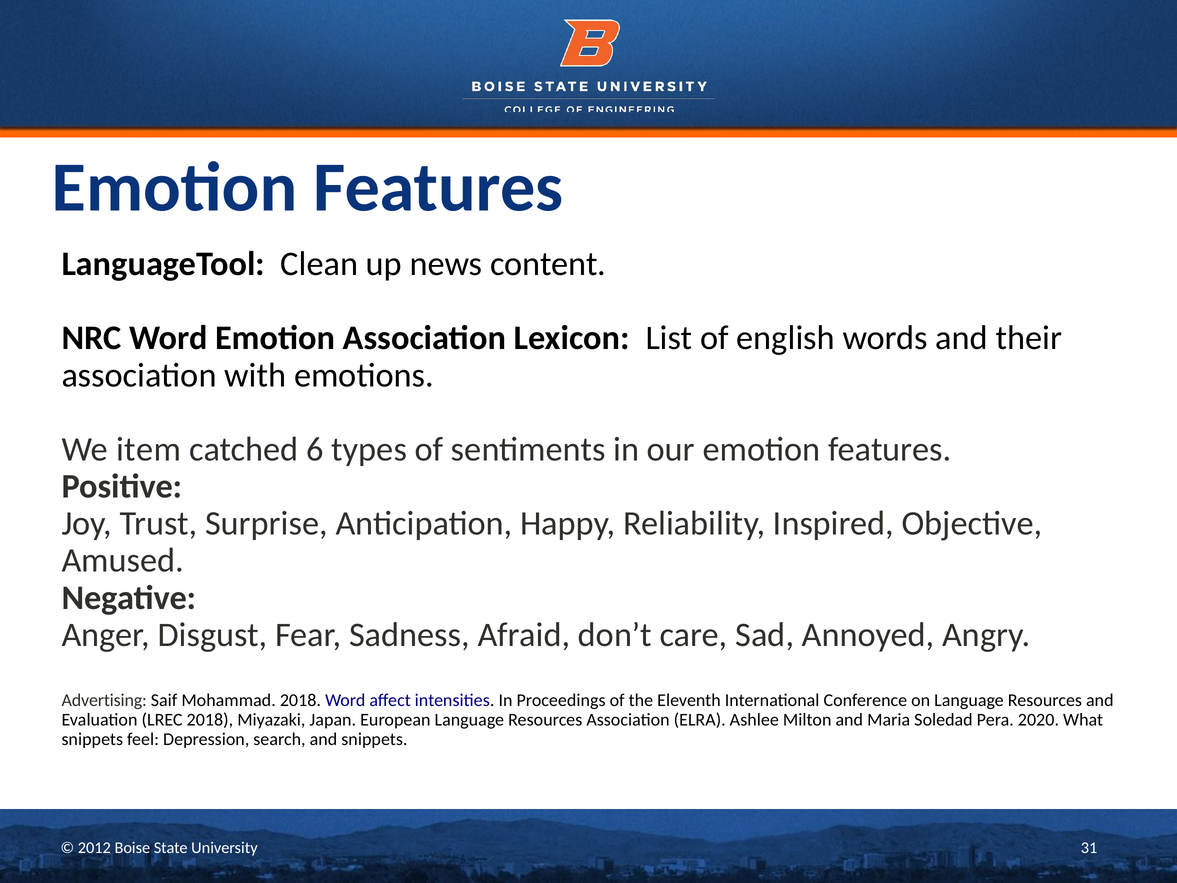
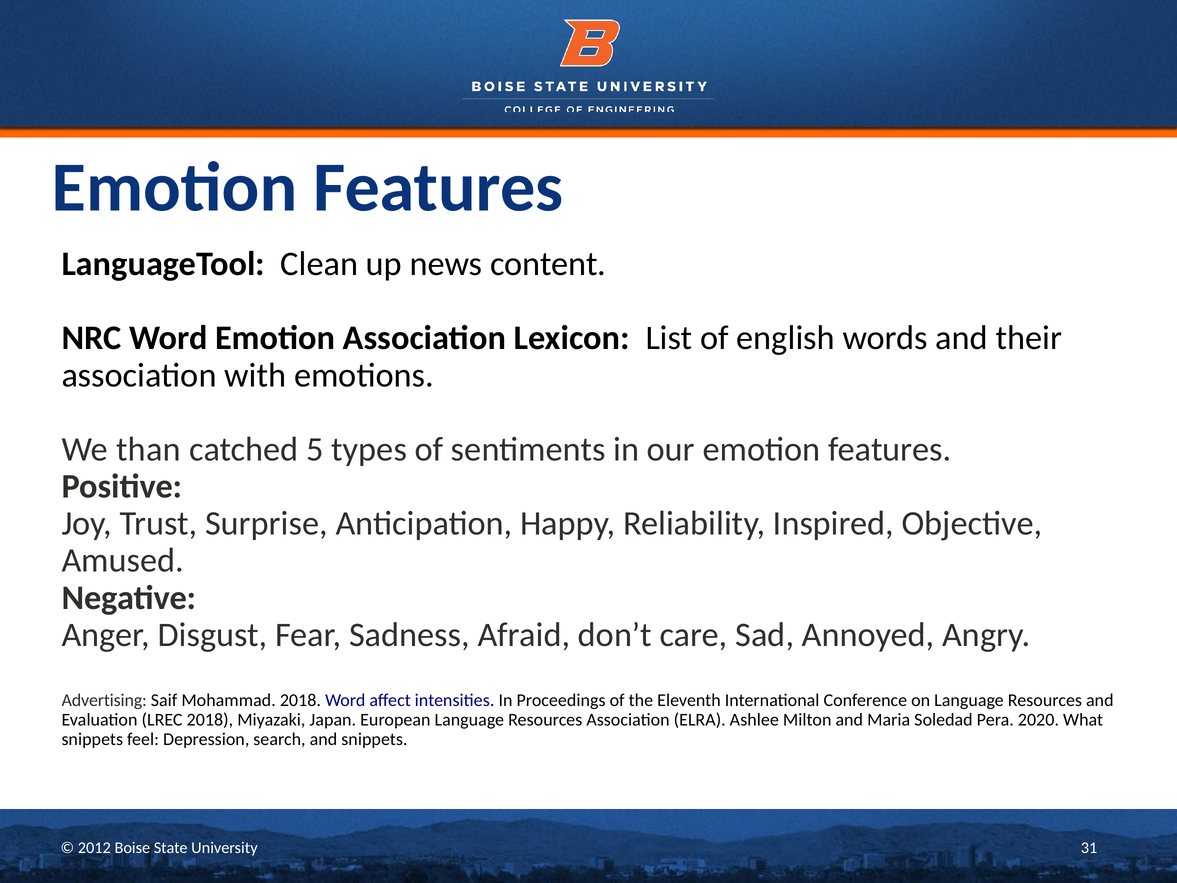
item: item -> than
6: 6 -> 5
